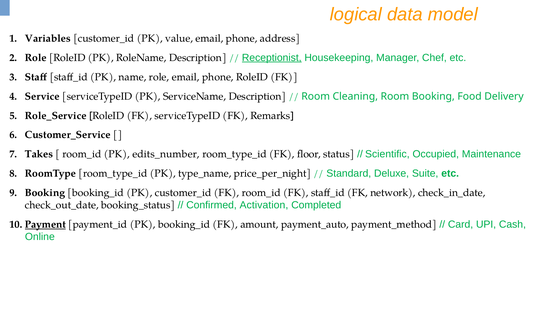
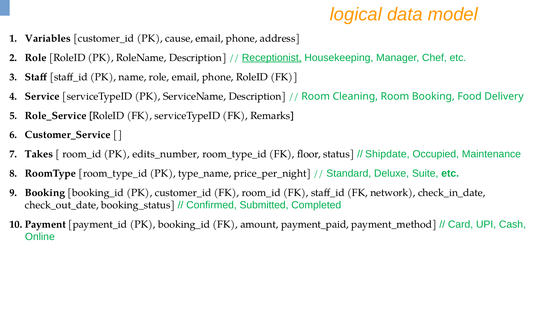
value: value -> cause
Scientific: Scientific -> Shipdate
Activation: Activation -> Submitted
Payment underline: present -> none
payment_auto: payment_auto -> payment_paid
